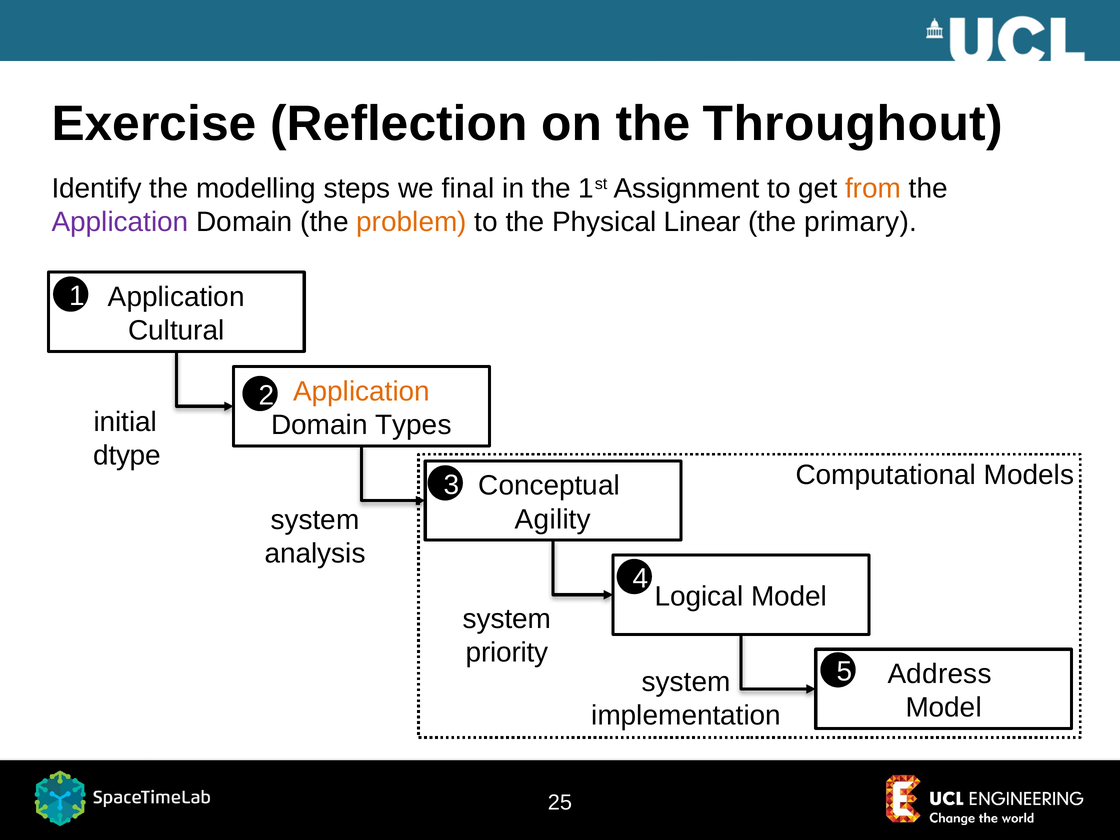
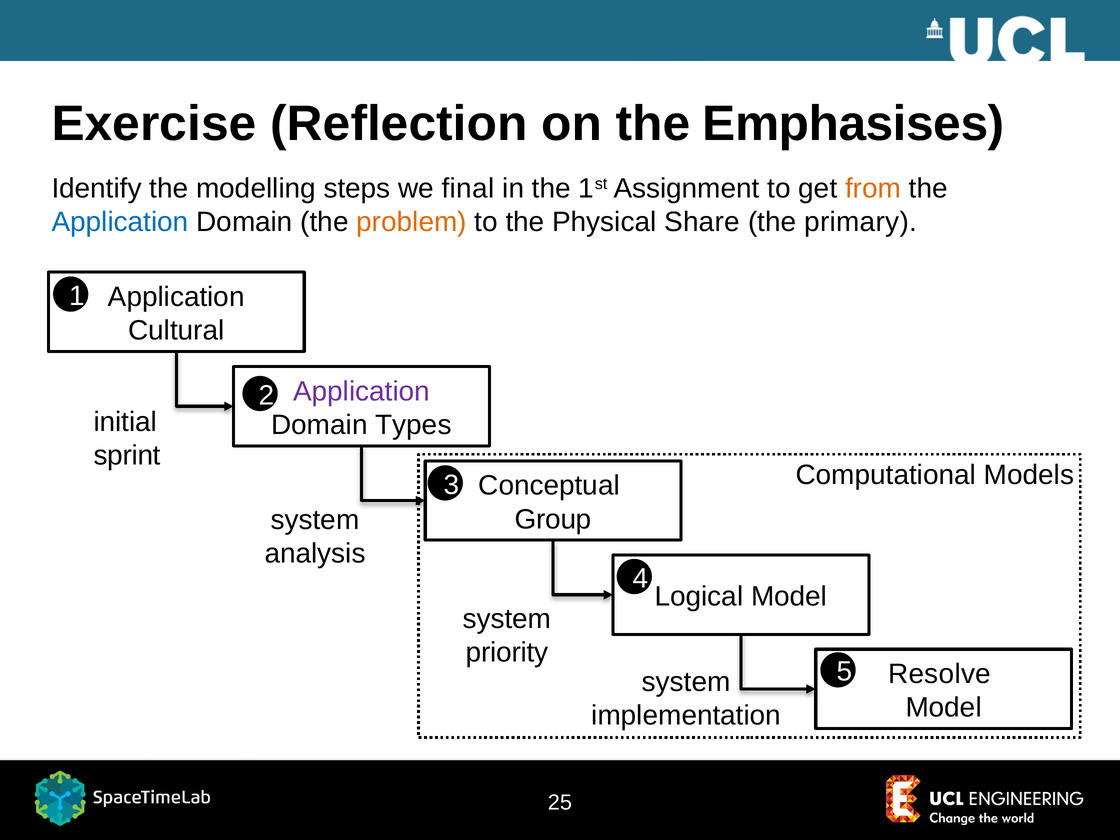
Throughout: Throughout -> Emphasises
Application at (120, 222) colour: purple -> blue
Linear: Linear -> Share
Application at (362, 391) colour: orange -> purple
dtype: dtype -> sprint
Agility: Agility -> Group
Address: Address -> Resolve
